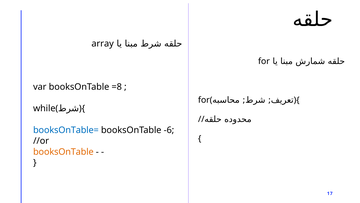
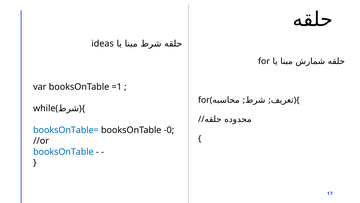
array: array -> ideas
=8: =8 -> =1
-6: -6 -> -0
booksOnTable at (63, 151) colour: orange -> blue
